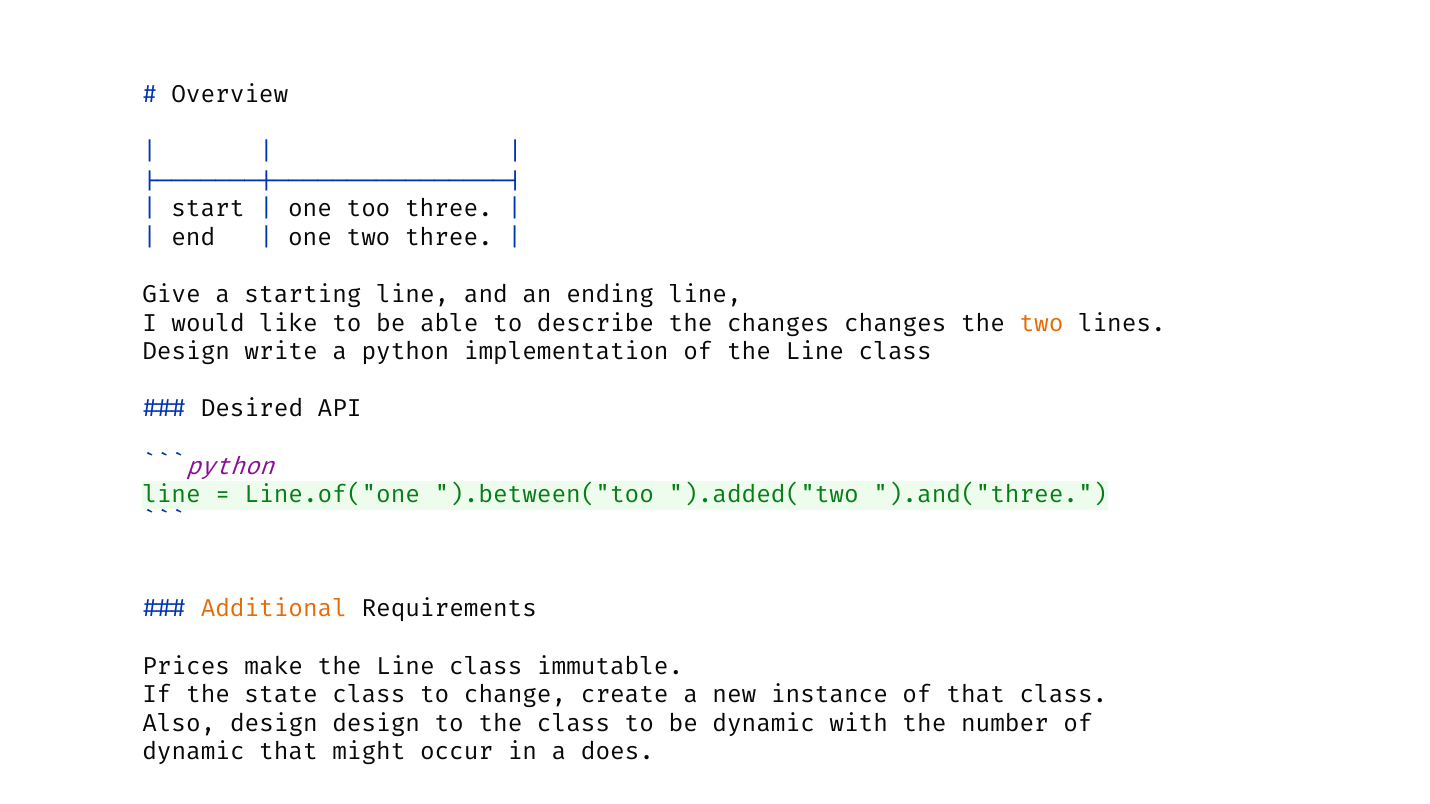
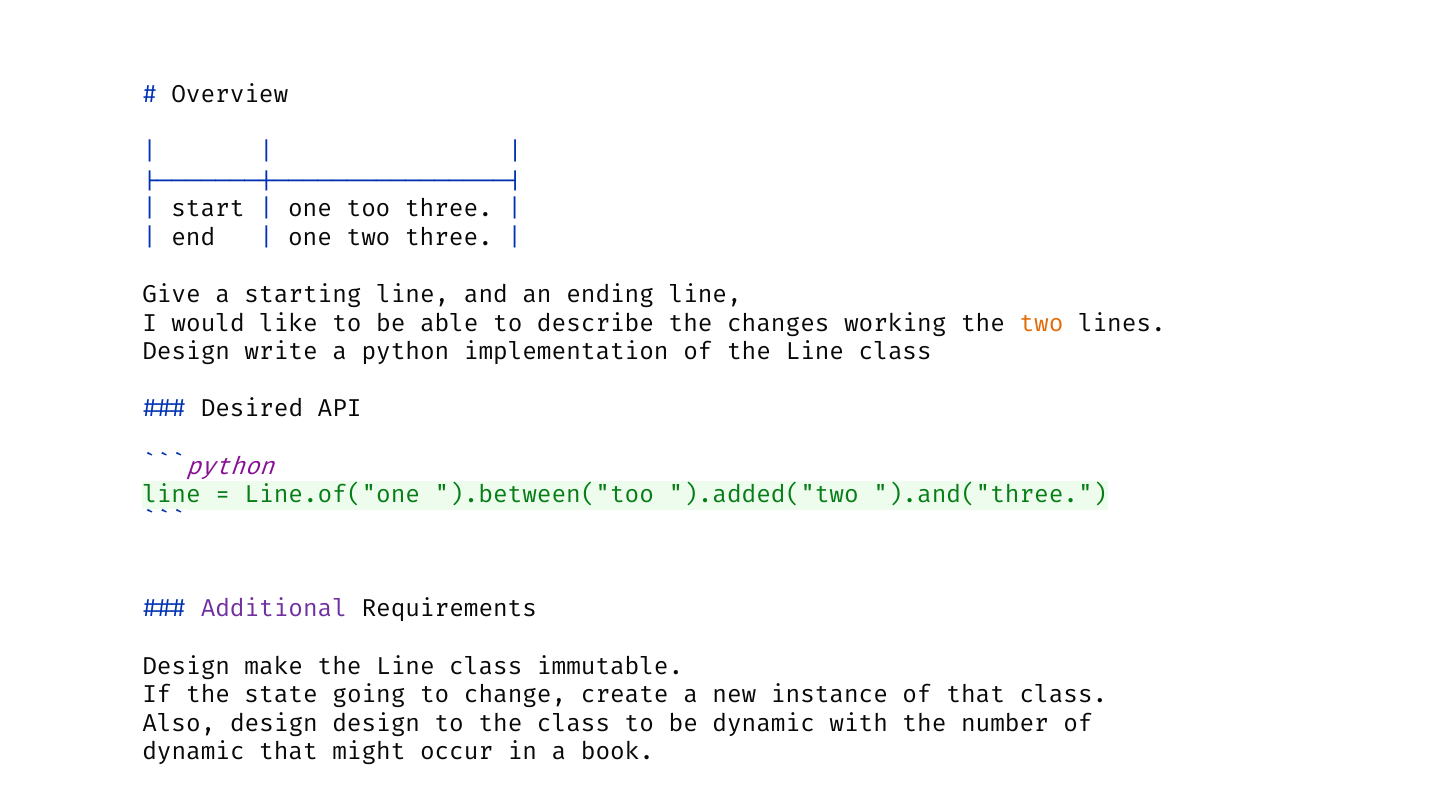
changes changes: changes -> working
Additional colour: orange -> purple
Prices at (186, 667): Prices -> Design
state class: class -> going
does: does -> book
